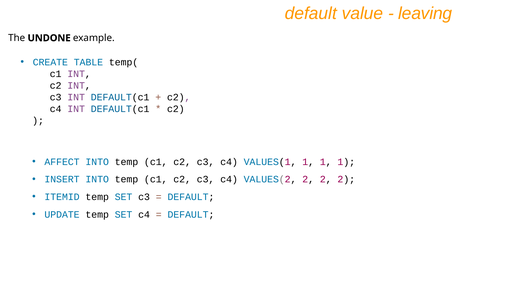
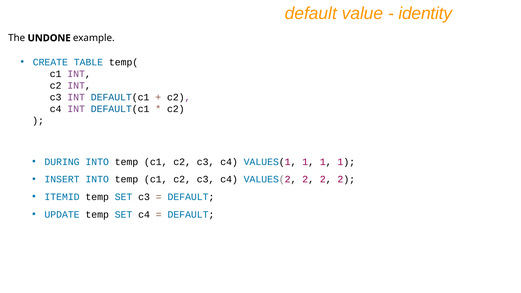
leaving: leaving -> identity
AFFECT: AFFECT -> DURING
